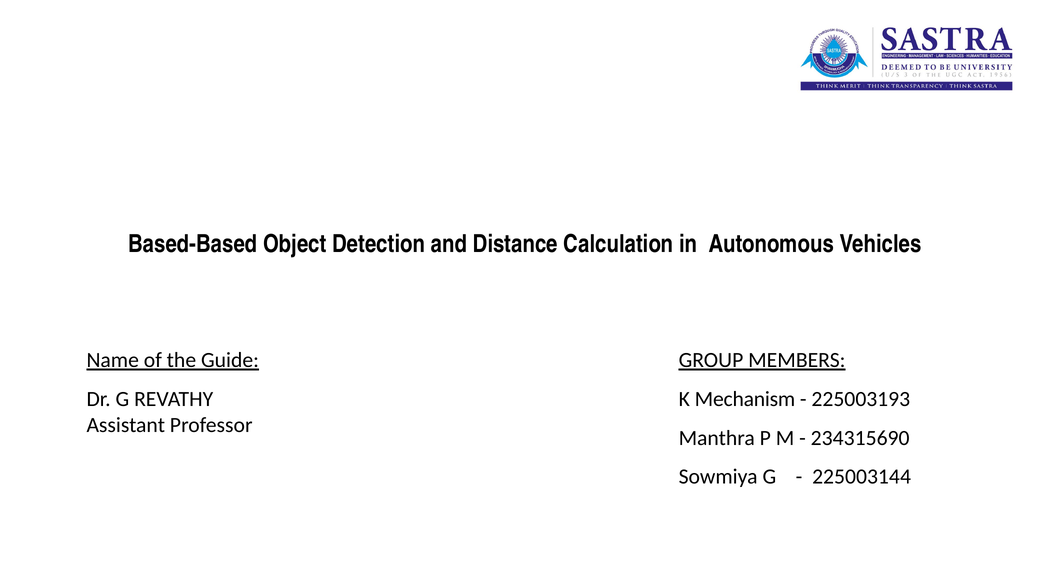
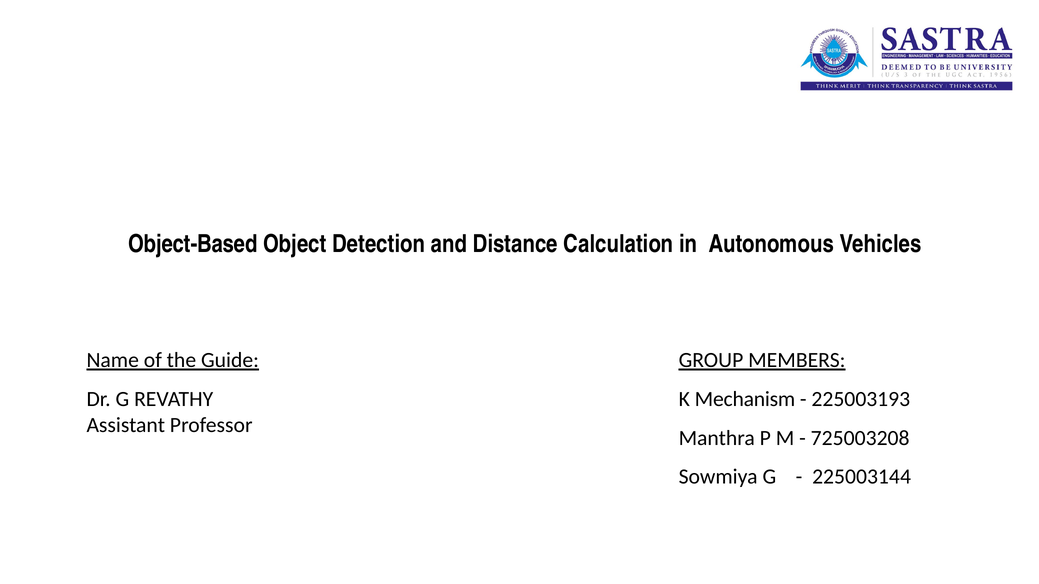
Based-Based: Based-Based -> Object-Based
234315690: 234315690 -> 725003208
